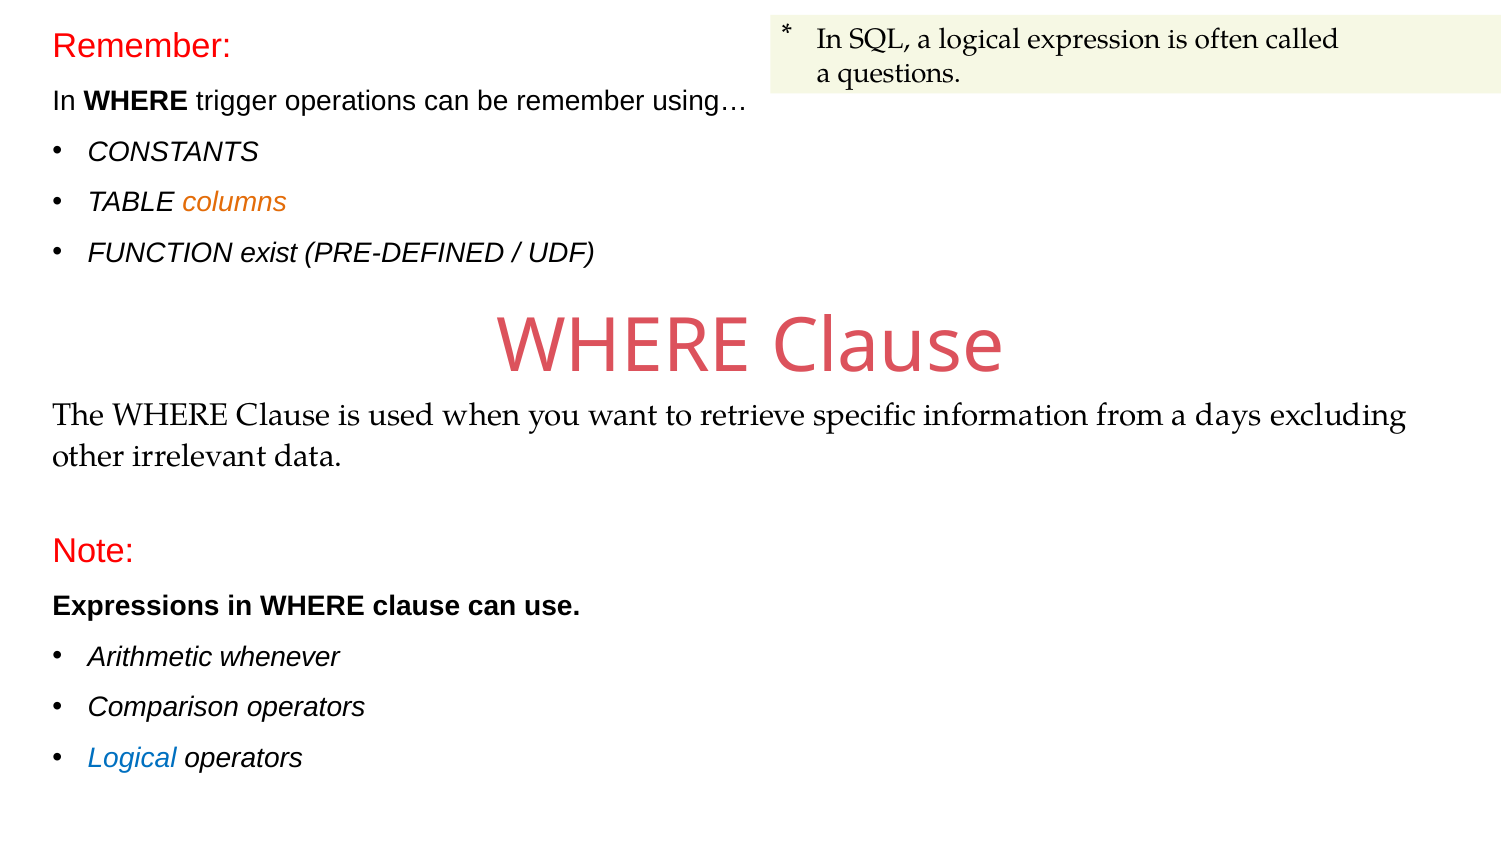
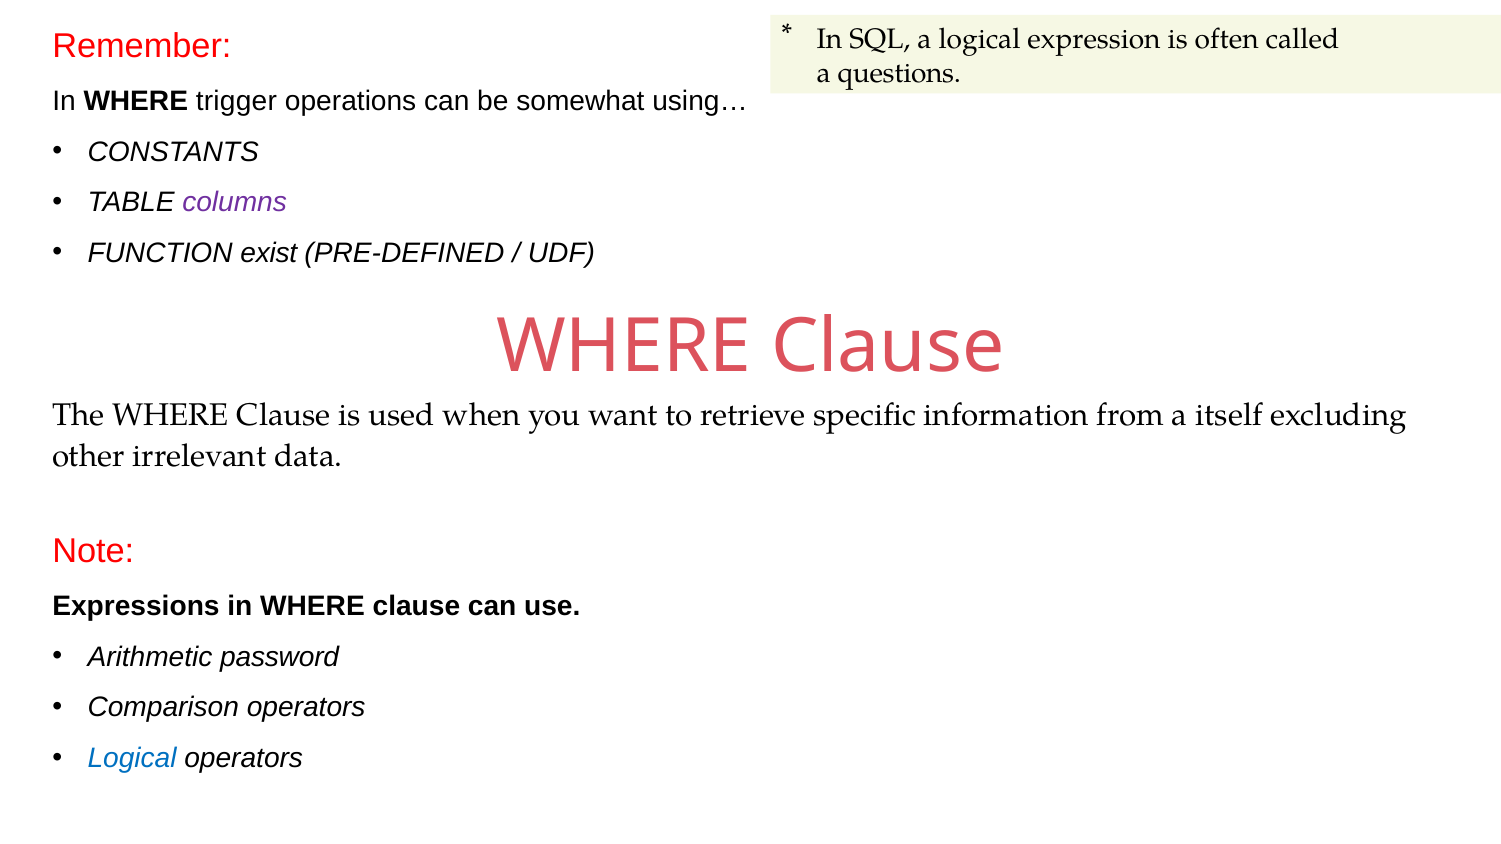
be remember: remember -> somewhat
columns colour: orange -> purple
days: days -> itself
whenever: whenever -> password
